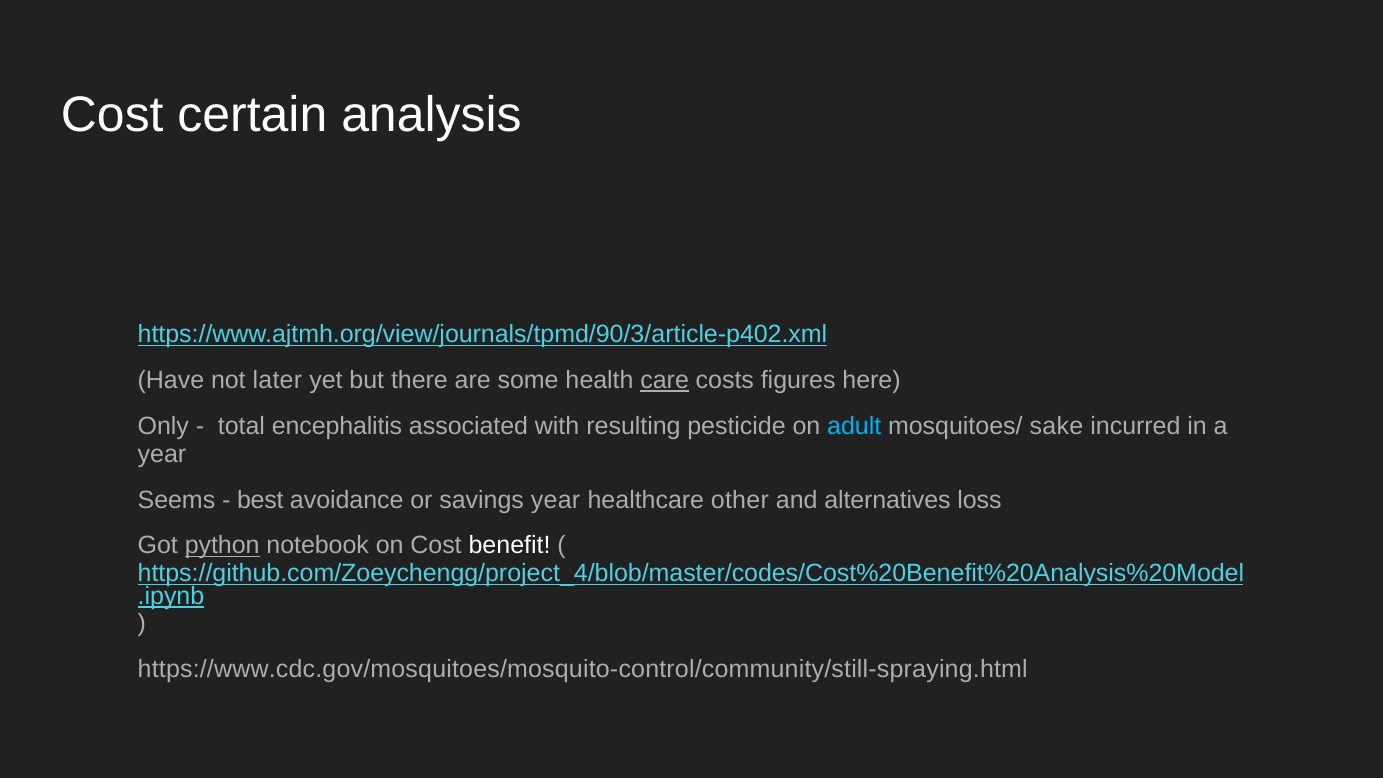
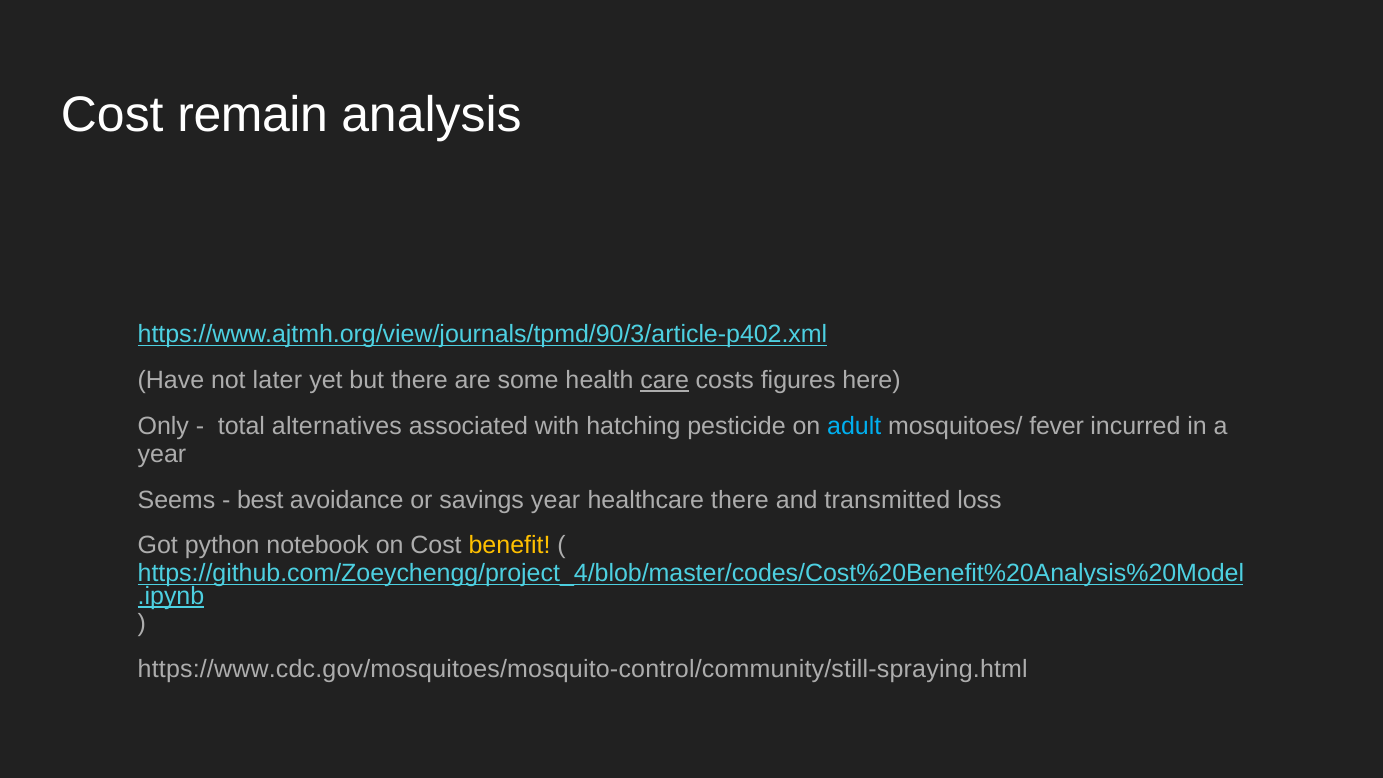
certain: certain -> remain
encephalitis: encephalitis -> alternatives
resulting: resulting -> hatching
sake: sake -> fever
healthcare other: other -> there
alternatives: alternatives -> transmitted
python underline: present -> none
benefit colour: white -> yellow
